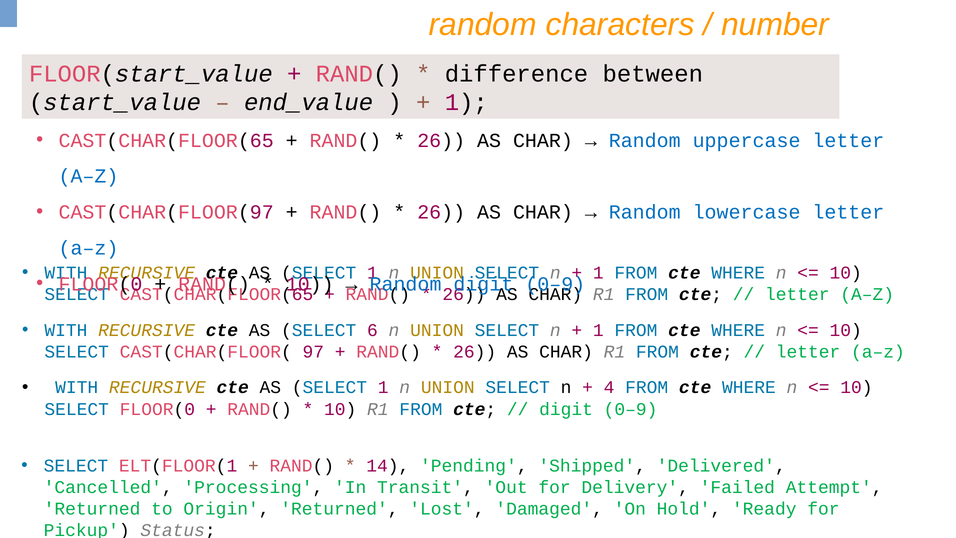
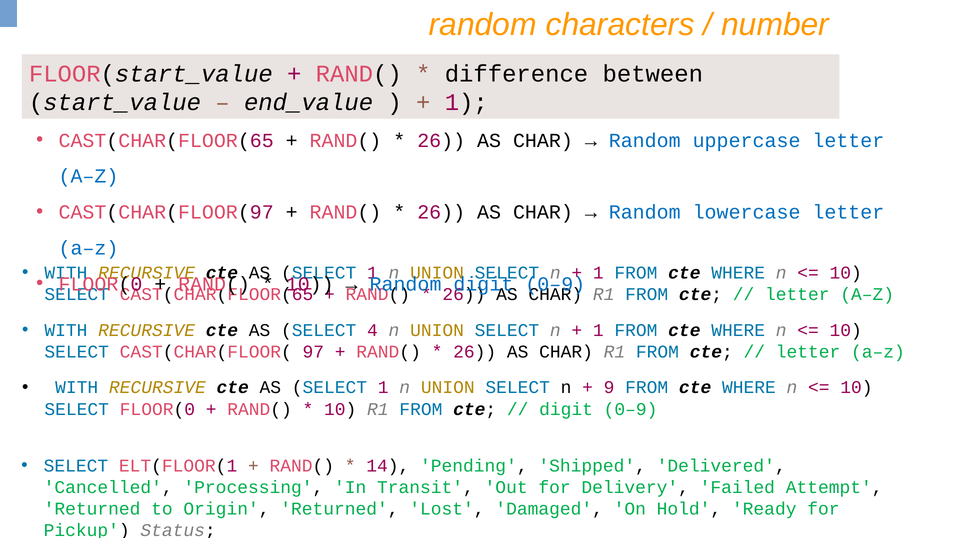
6: 6 -> 4
4: 4 -> 9
